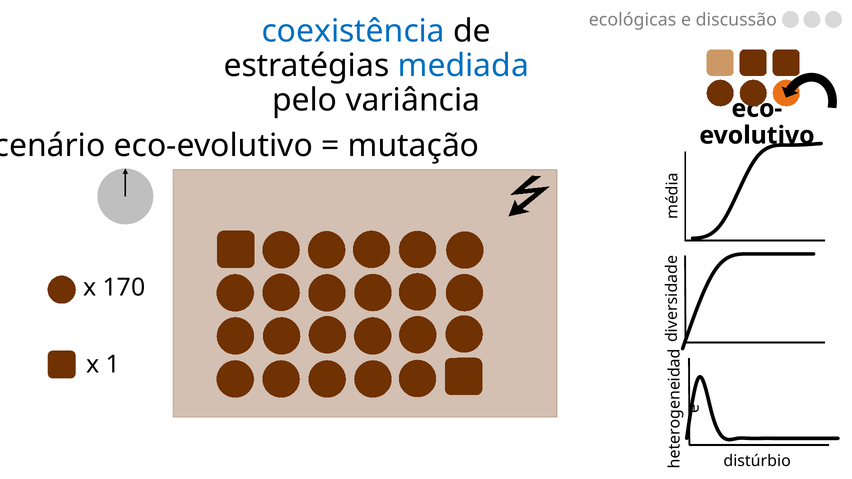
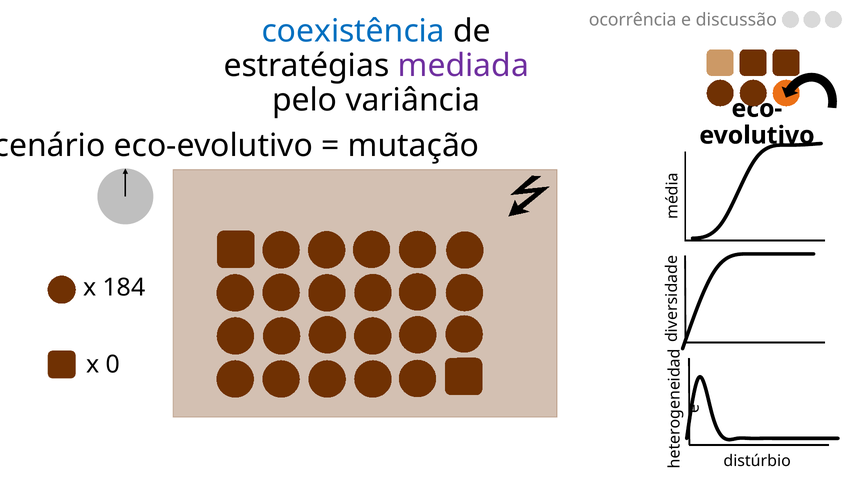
ecológicas: ecológicas -> ocorrência
mediada colour: blue -> purple
170: 170 -> 184
1: 1 -> 0
